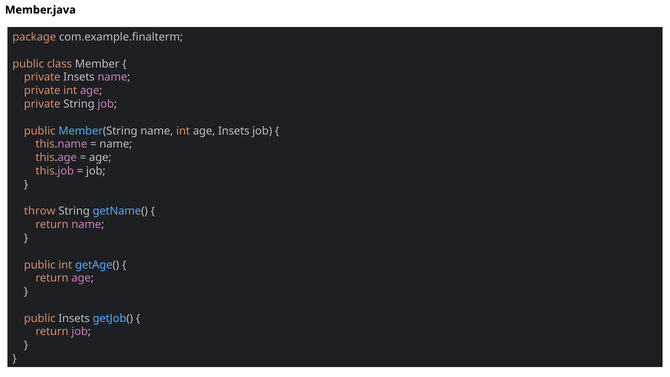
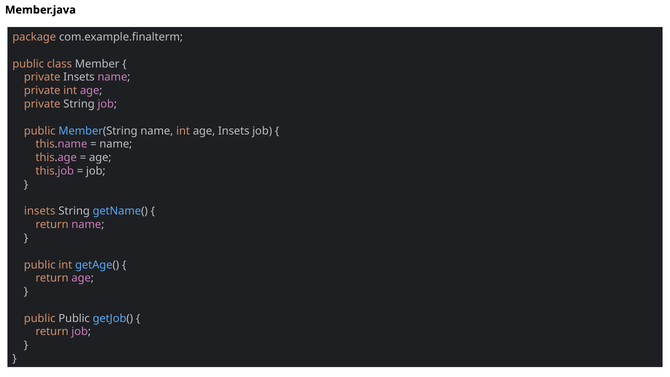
throw at (40, 211): throw -> insets
public Insets: Insets -> Public
